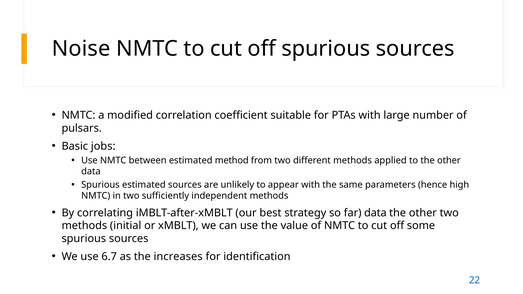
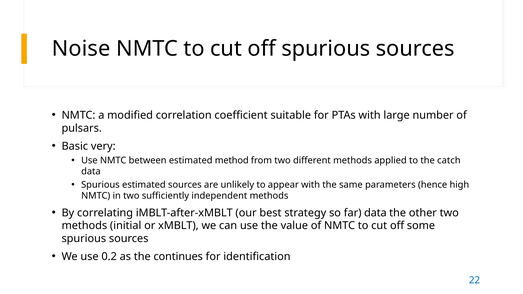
jobs: jobs -> very
to the other: other -> catch
6.7: 6.7 -> 0.2
increases: increases -> continues
